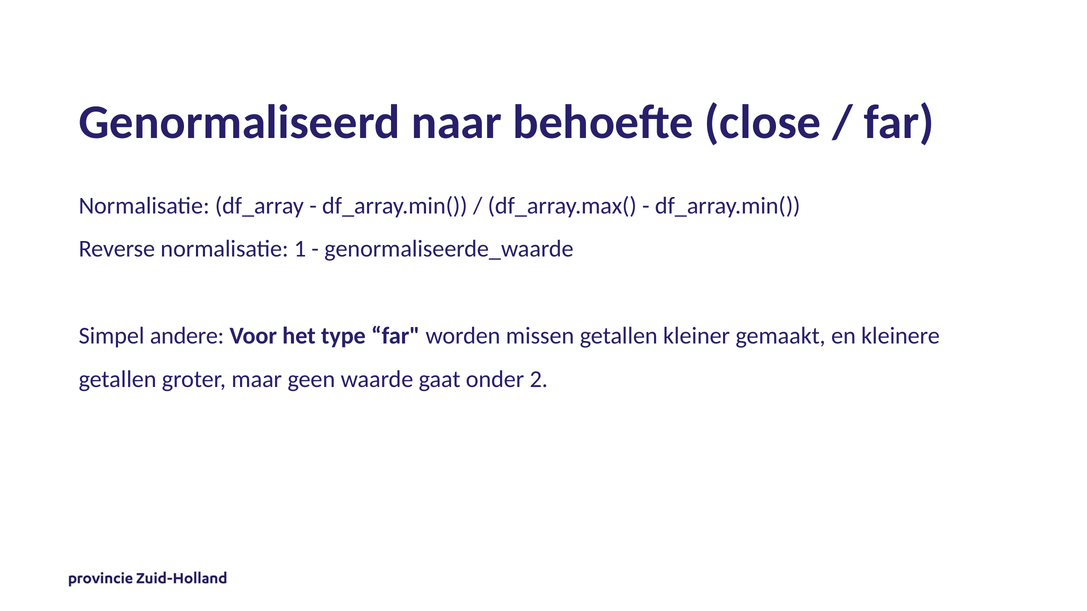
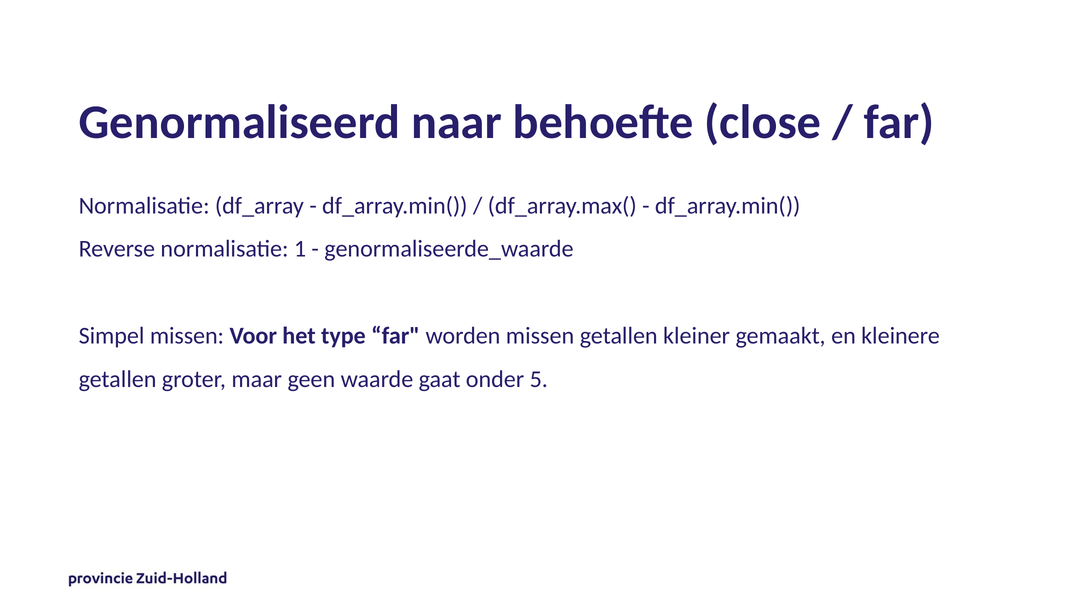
Simpel andere: andere -> missen
2: 2 -> 5
